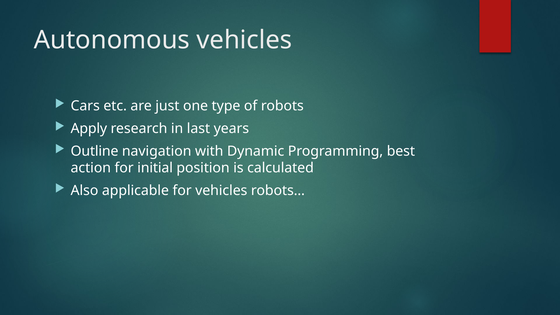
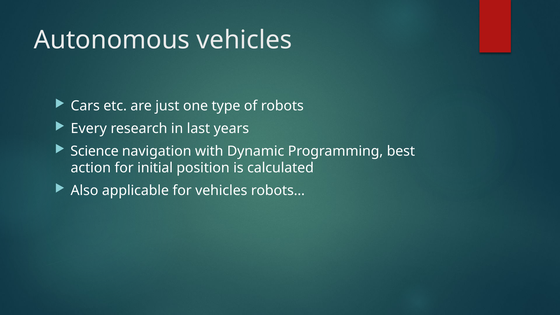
Apply: Apply -> Every
Outline: Outline -> Science
